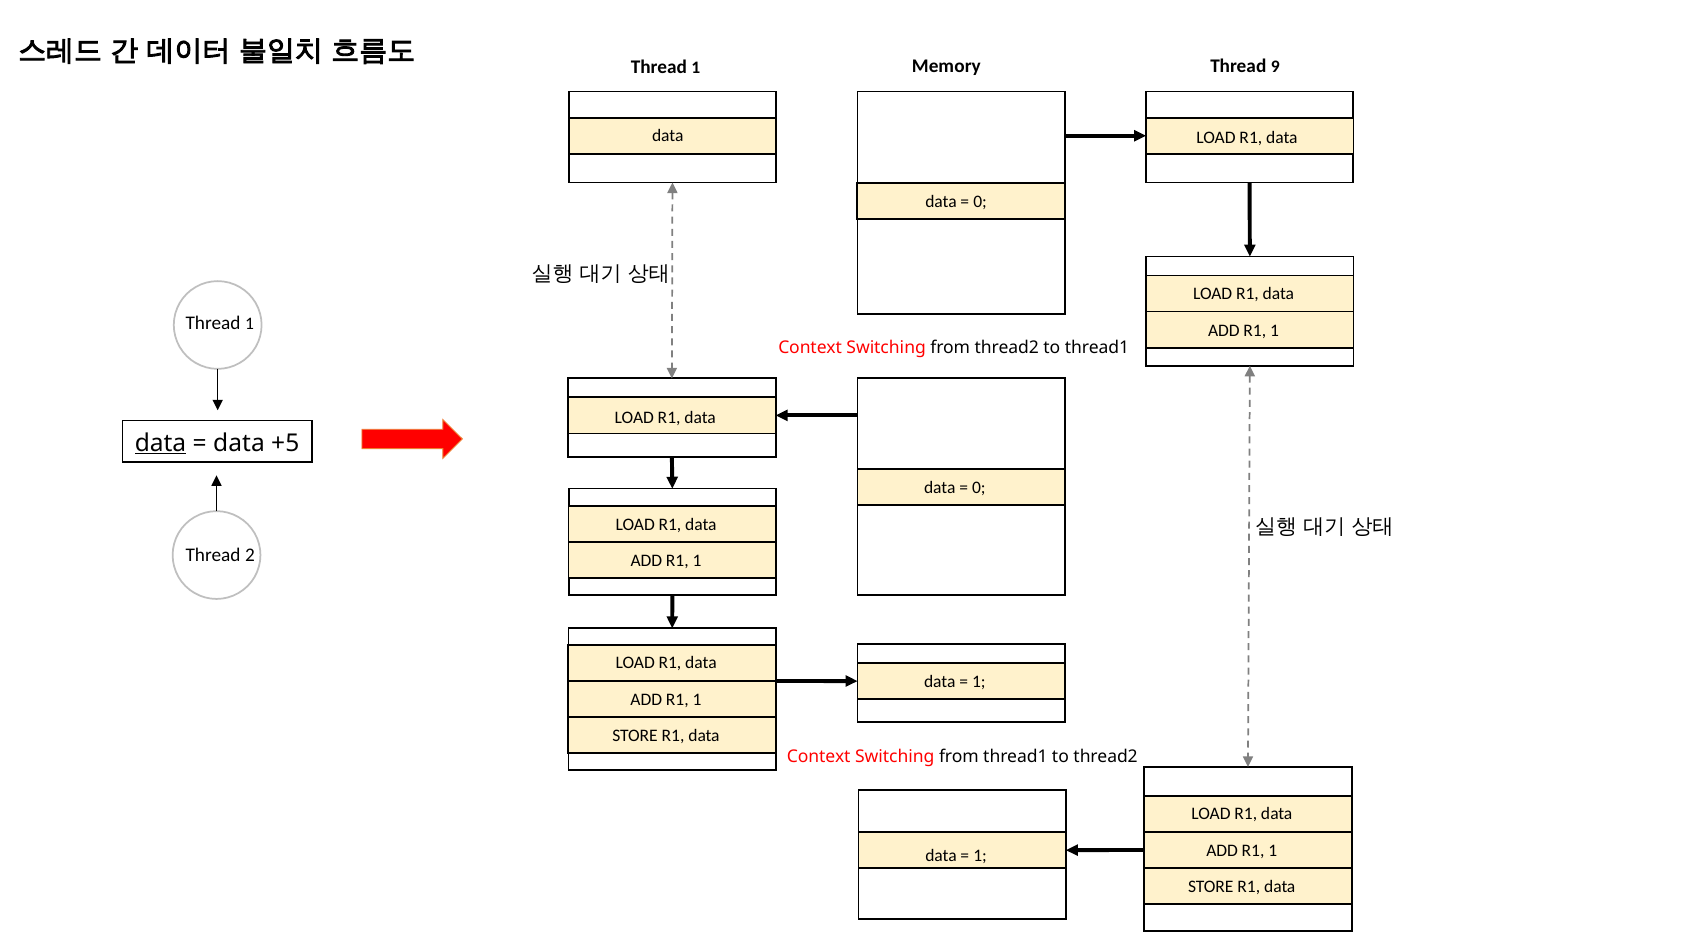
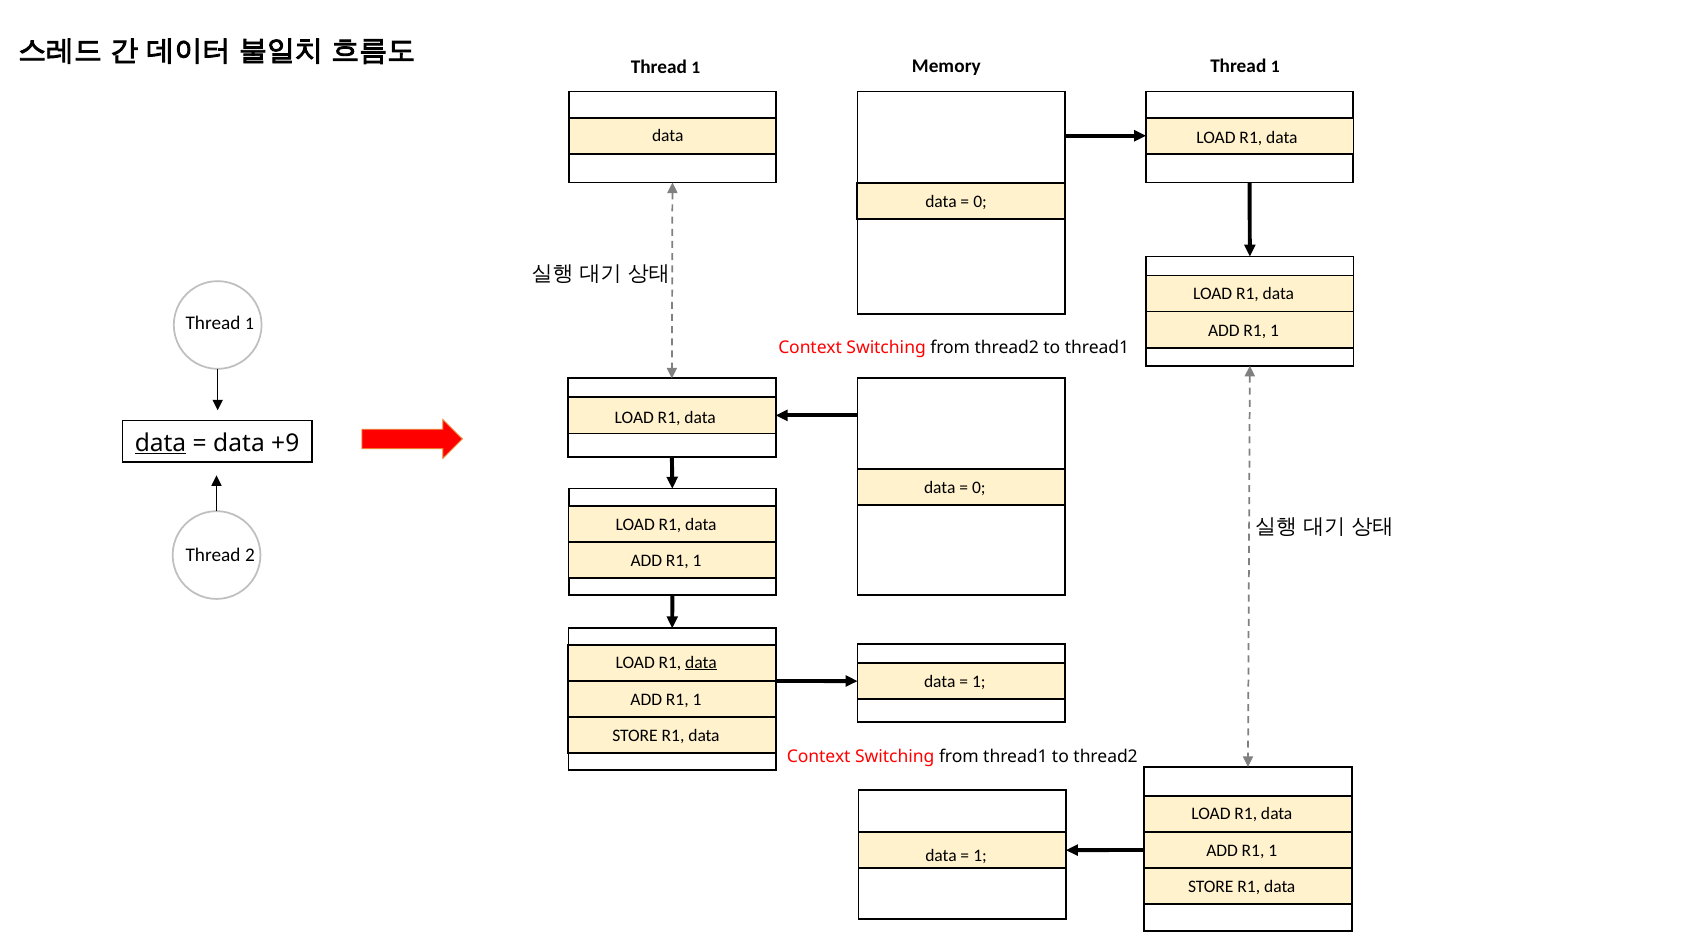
9 at (1275, 67): 9 -> 1
+5: +5 -> +9
data at (701, 663) underline: none -> present
